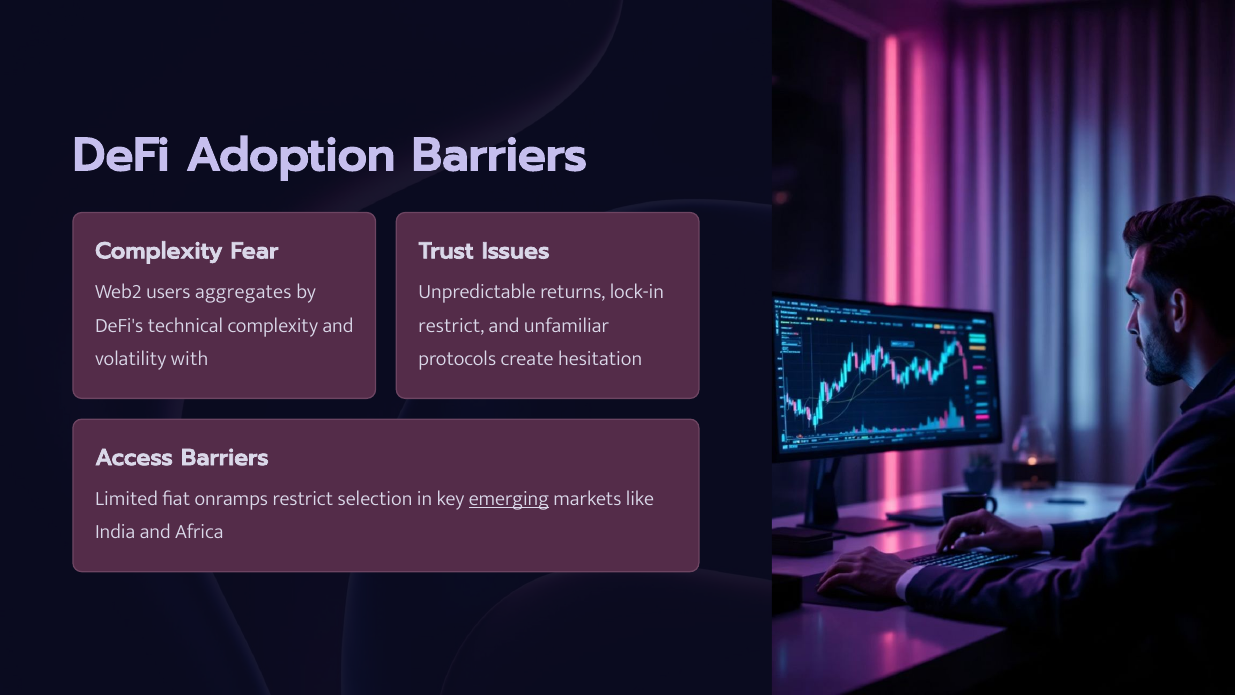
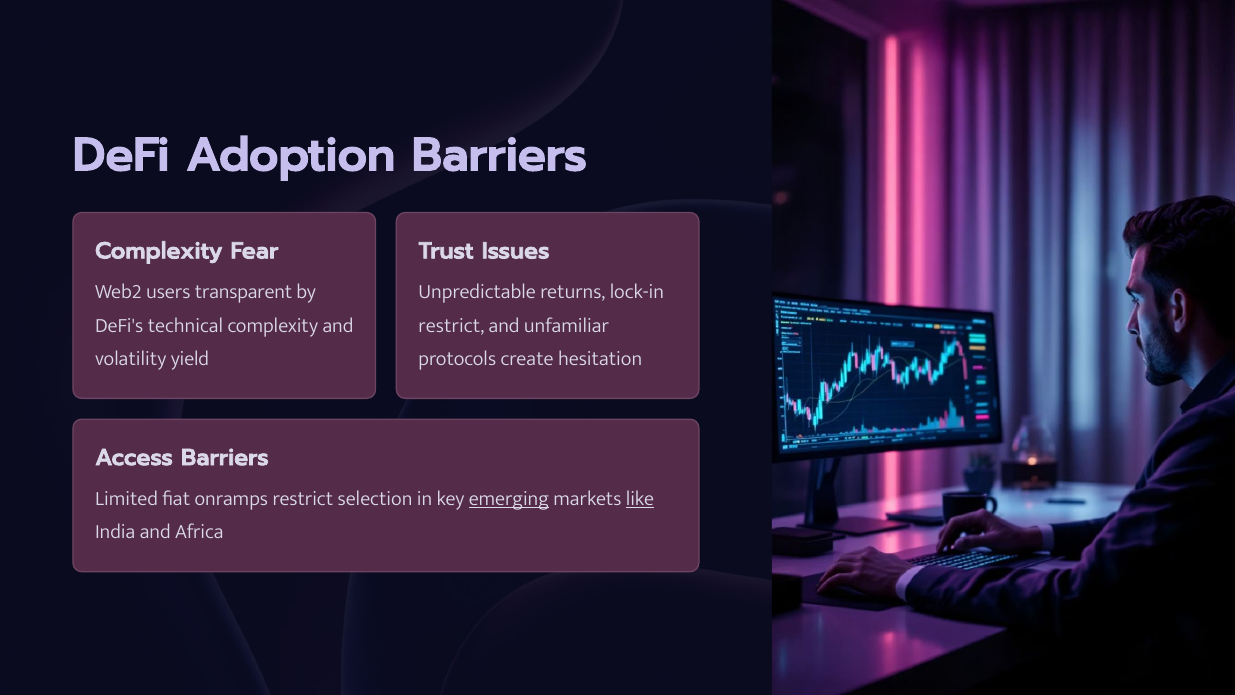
aggregates: aggregates -> transparent
with: with -> yield
like underline: none -> present
